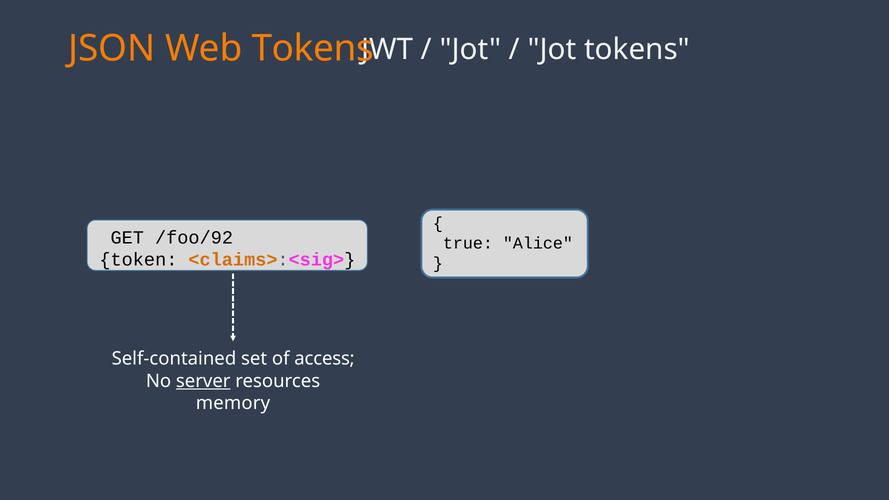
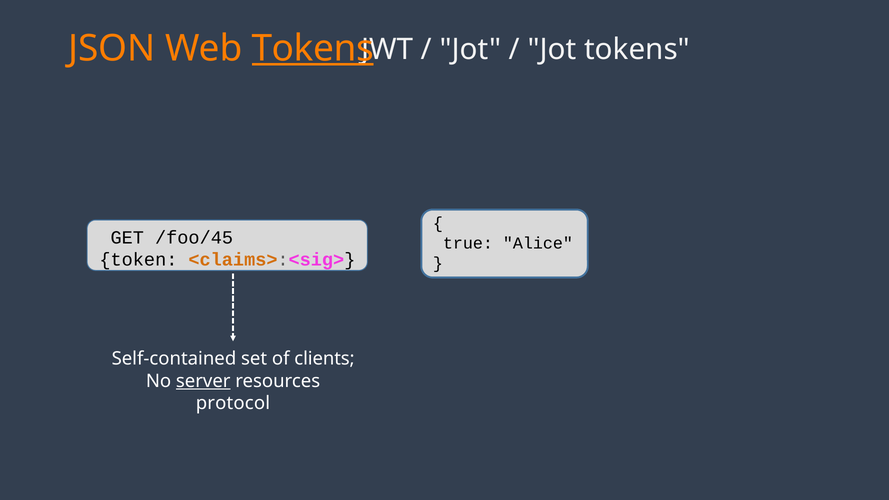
Tokens at (313, 48) underline: none -> present
/foo/92: /foo/92 -> /foo/45
access: access -> clients
memory: memory -> protocol
